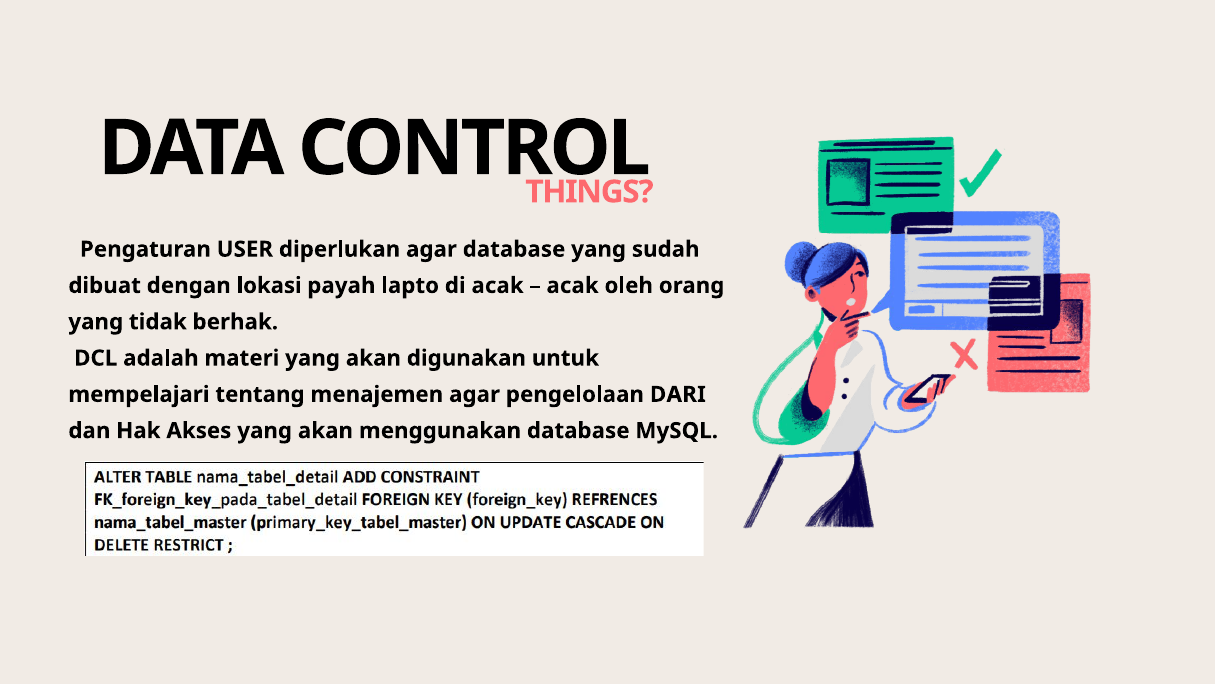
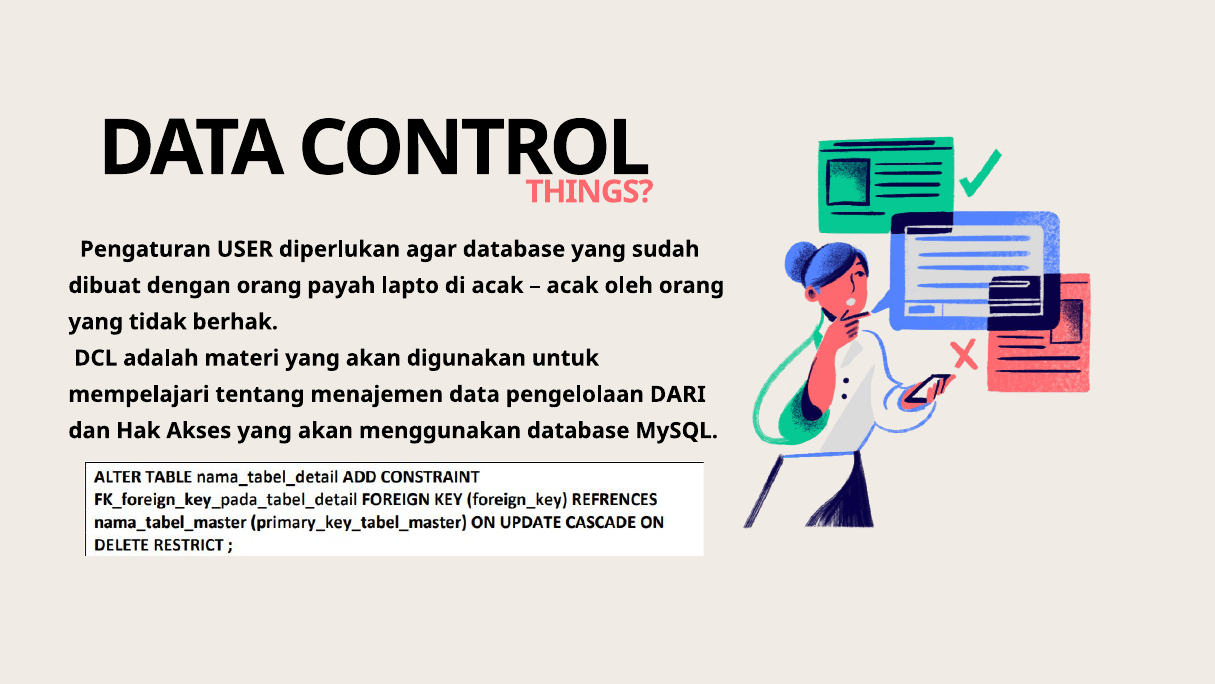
dengan lokasi: lokasi -> orang
menajemen agar: agar -> data
